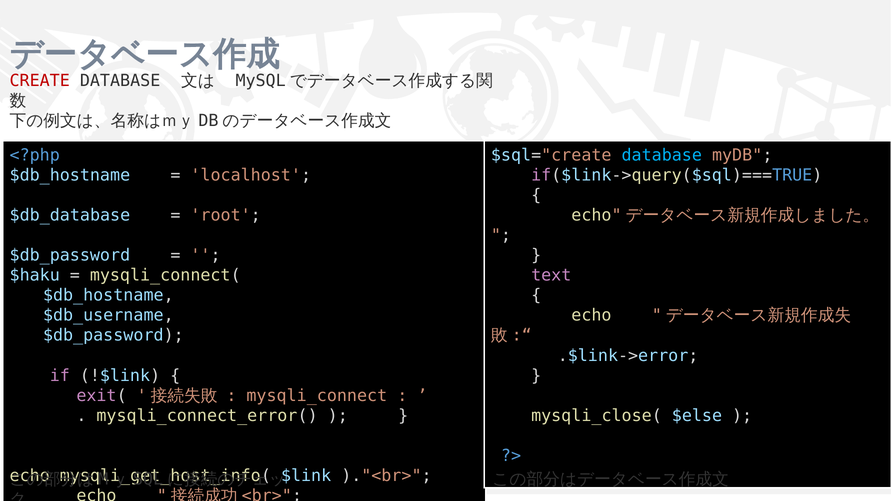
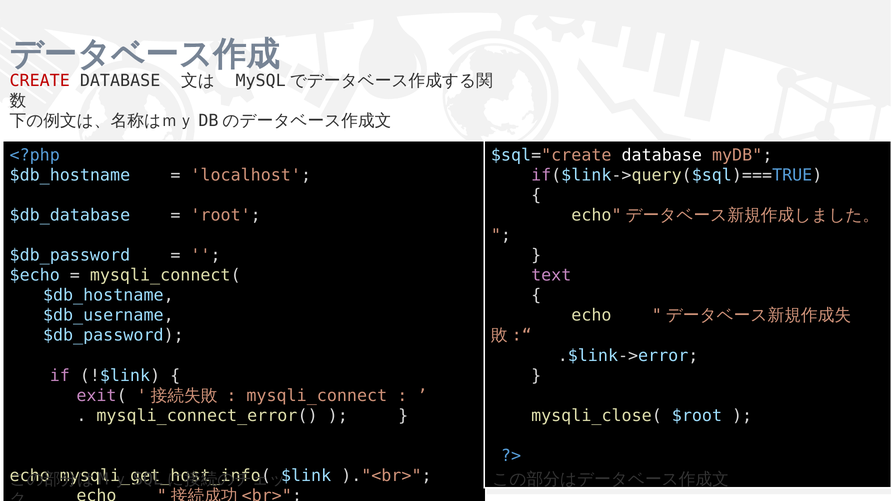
database at (662, 155) colour: light blue -> white
$haku: $haku -> $echo
$else: $else -> $root
